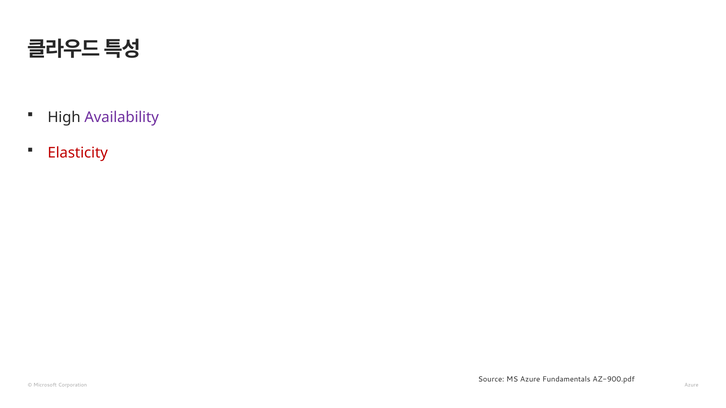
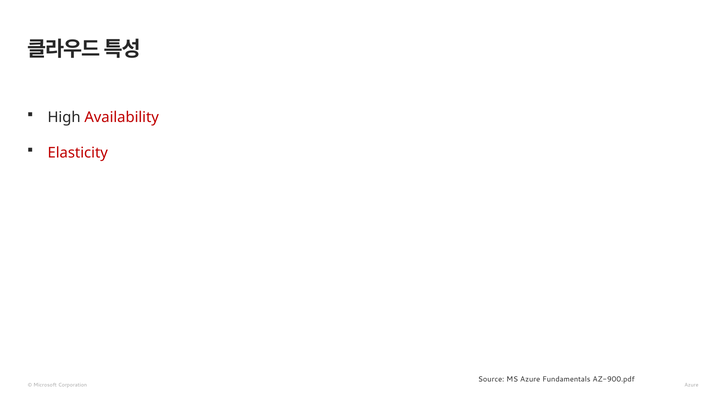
Availability colour: purple -> red
